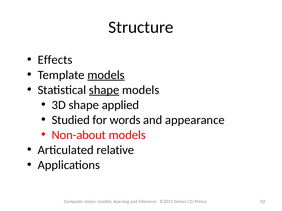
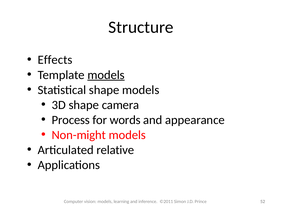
shape at (104, 90) underline: present -> none
applied: applied -> camera
Studied: Studied -> Process
Non-about: Non-about -> Non-might
